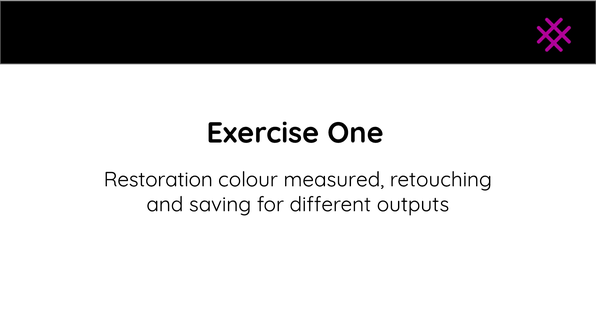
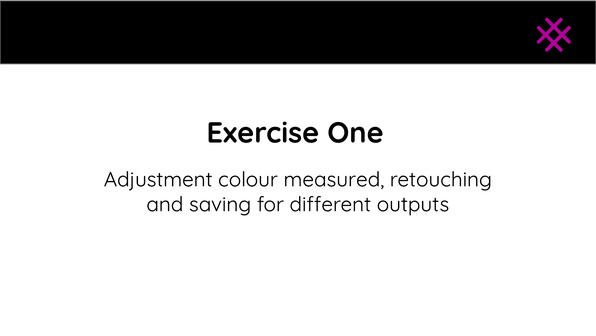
Restoration: Restoration -> Adjustment
